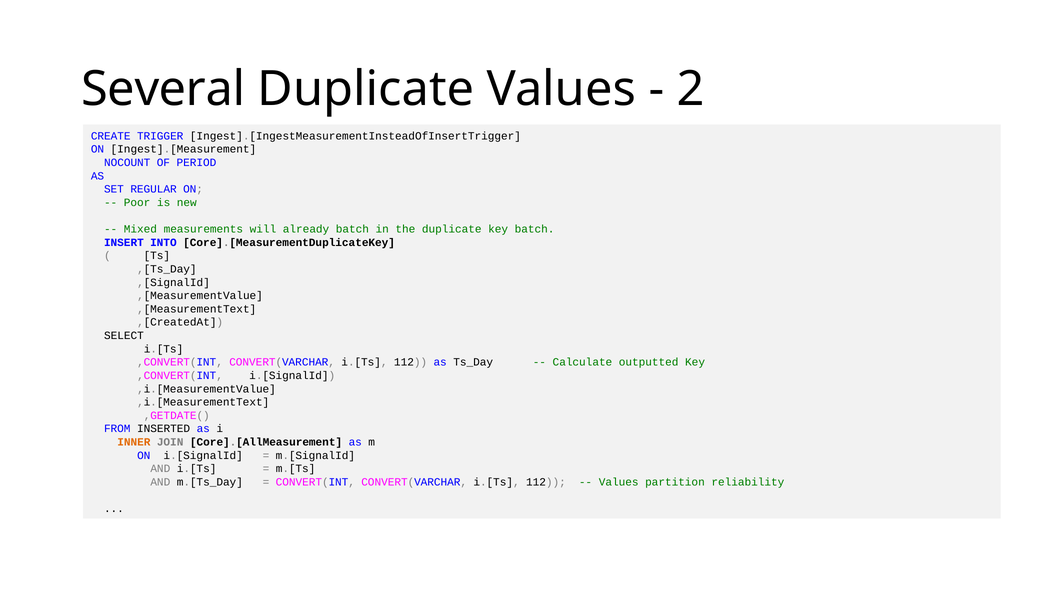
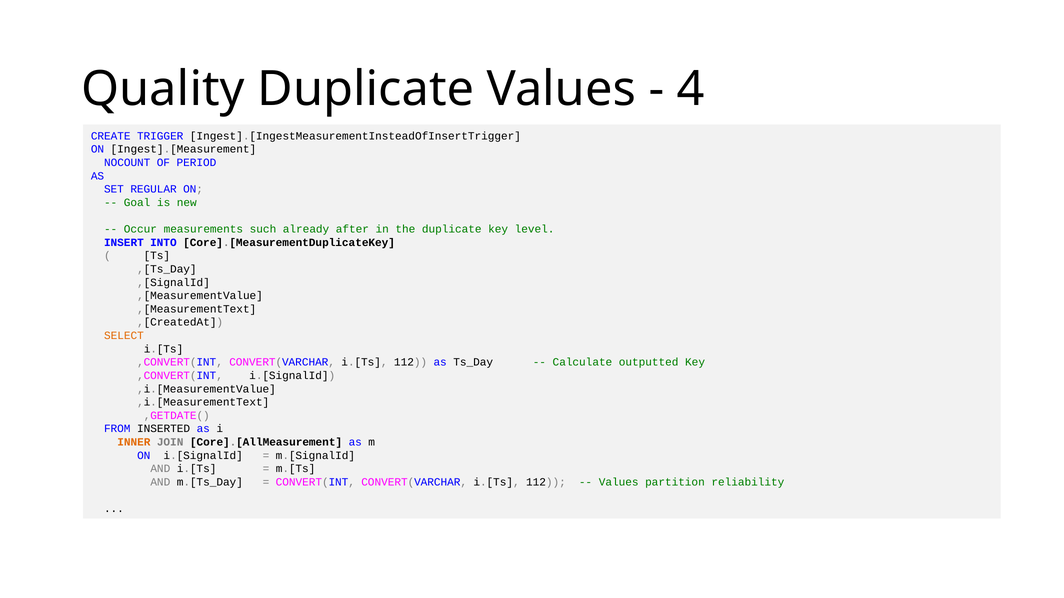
Several: Several -> Quality
2: 2 -> 4
Poor: Poor -> Goal
Mixed: Mixed -> Occur
will: will -> such
already batch: batch -> after
key batch: batch -> level
SELECT colour: black -> orange
